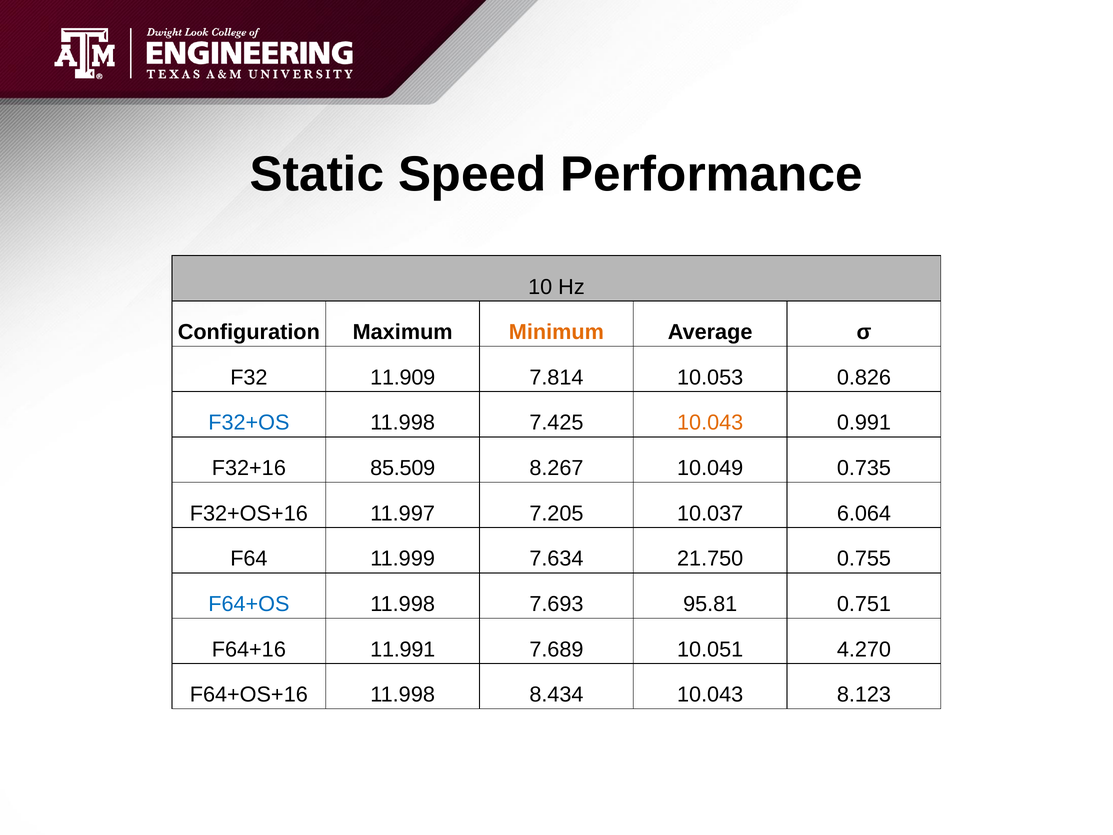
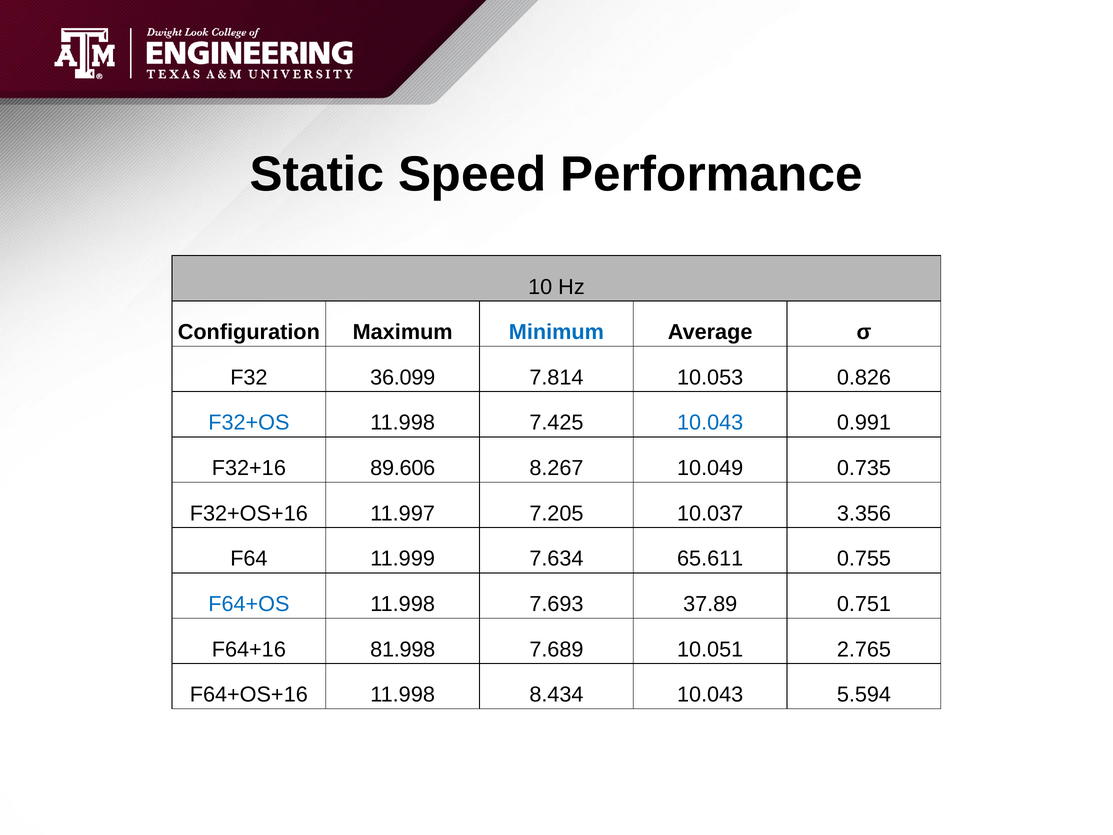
Minimum colour: orange -> blue
11.909: 11.909 -> 36.099
10.043 at (710, 423) colour: orange -> blue
85.509: 85.509 -> 89.606
6.064: 6.064 -> 3.356
21.750: 21.750 -> 65.611
95.81: 95.81 -> 37.89
11.991: 11.991 -> 81.998
4.270: 4.270 -> 2.765
8.123: 8.123 -> 5.594
